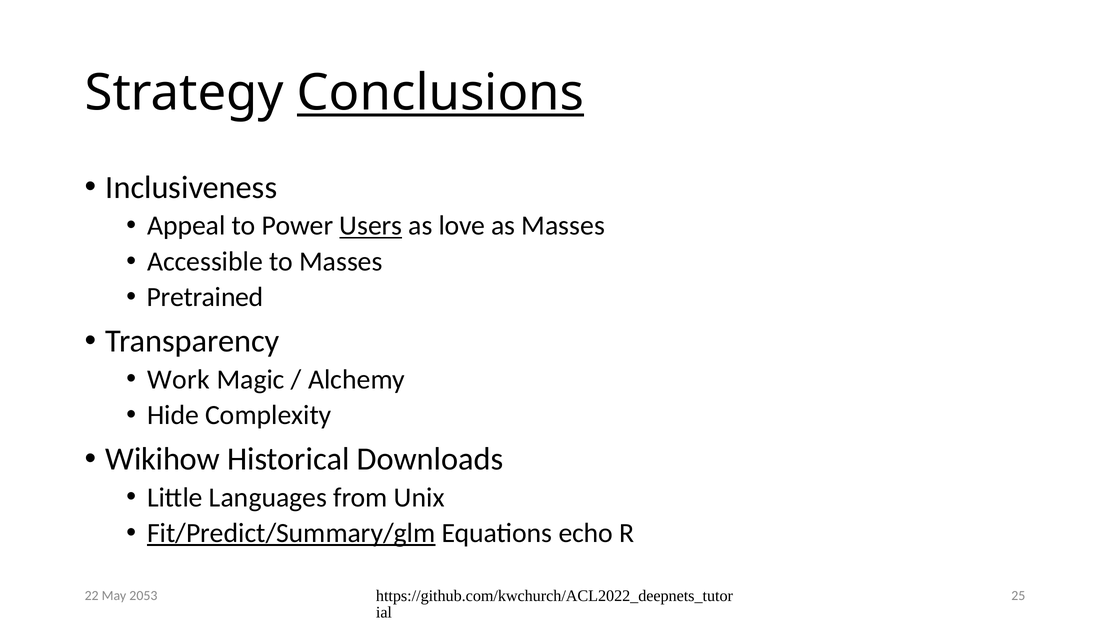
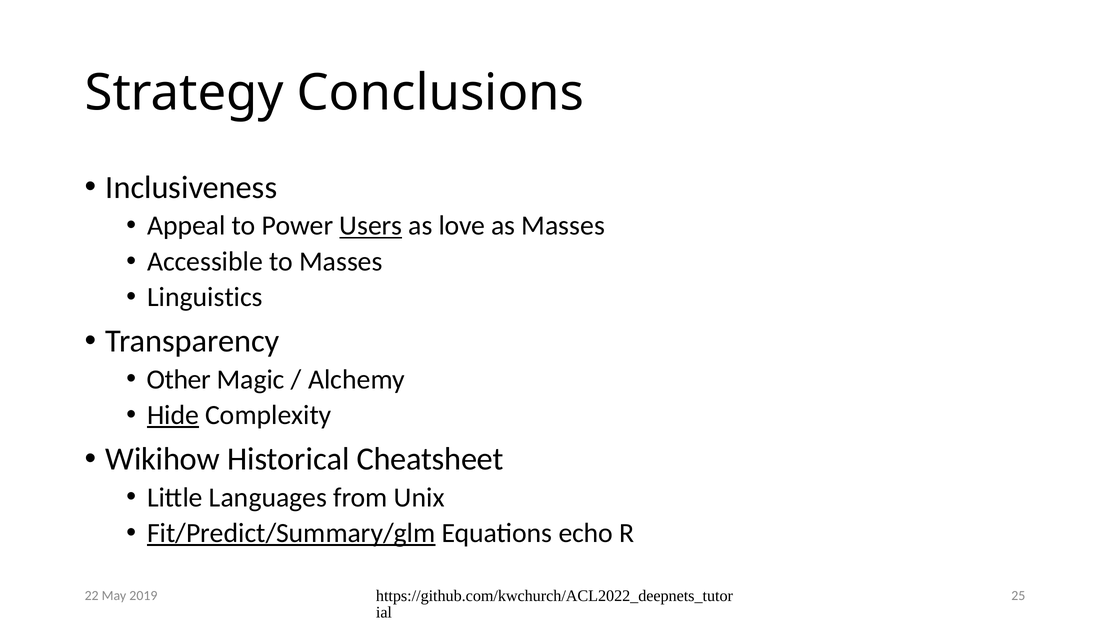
Conclusions underline: present -> none
Pretrained: Pretrained -> Linguistics
Work: Work -> Other
Hide underline: none -> present
Downloads: Downloads -> Cheatsheet
2053: 2053 -> 2019
